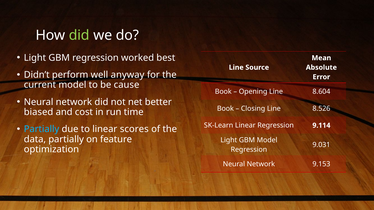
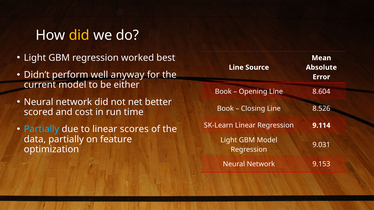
did at (79, 35) colour: light green -> yellow
cause: cause -> either
biased: biased -> scored
